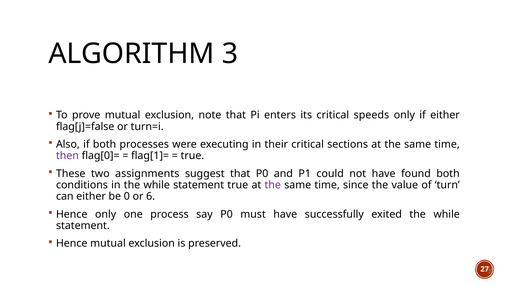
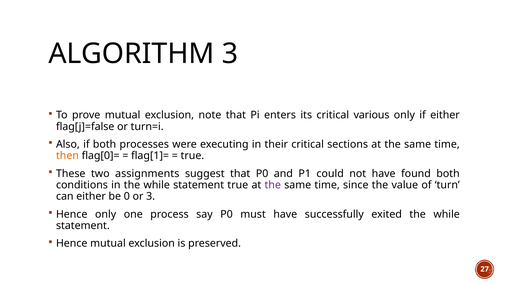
speeds: speeds -> various
then colour: purple -> orange
or 6: 6 -> 3
